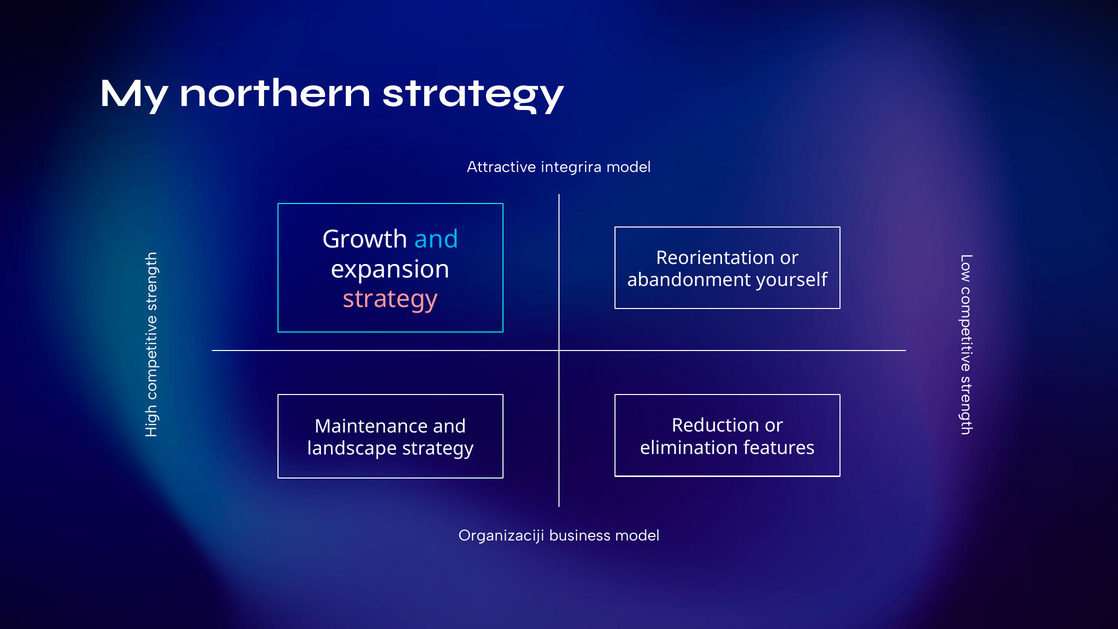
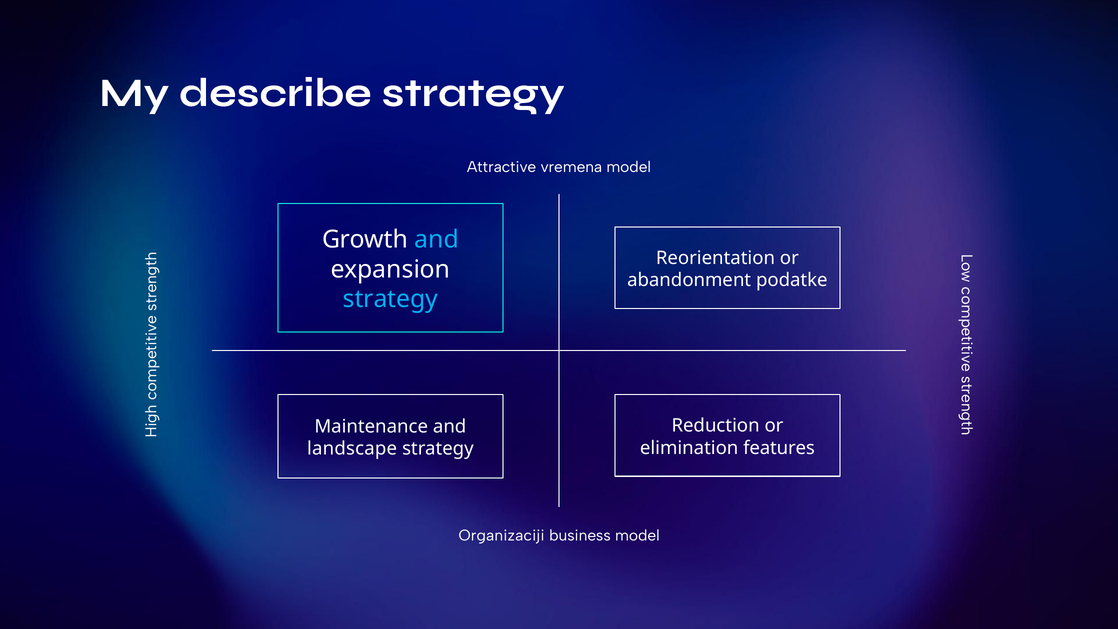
northern: northern -> describe
integrira: integrira -> vremena
yourself: yourself -> podatke
strategy at (390, 299) colour: pink -> light blue
